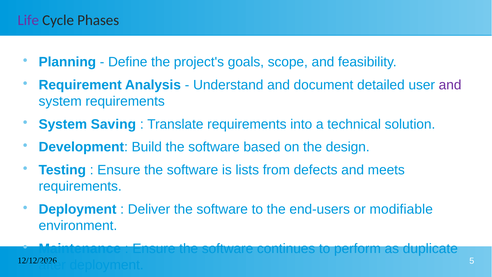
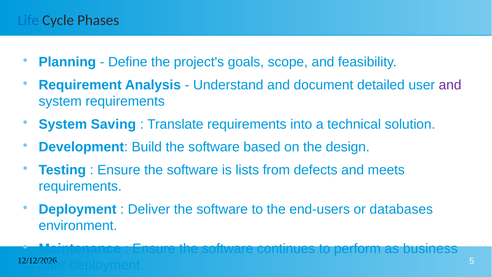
Life colour: purple -> blue
modifiable: modifiable -> databases
duplicate: duplicate -> business
